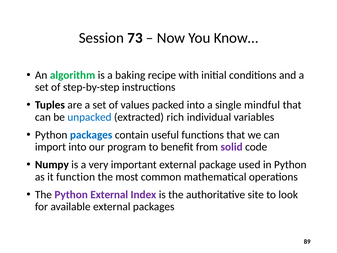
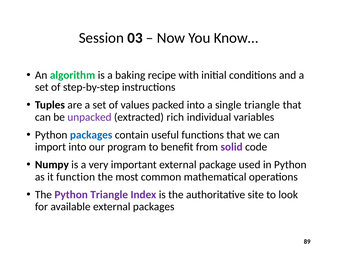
73: 73 -> 03
single mindful: mindful -> triangle
unpacked colour: blue -> purple
Python External: External -> Triangle
